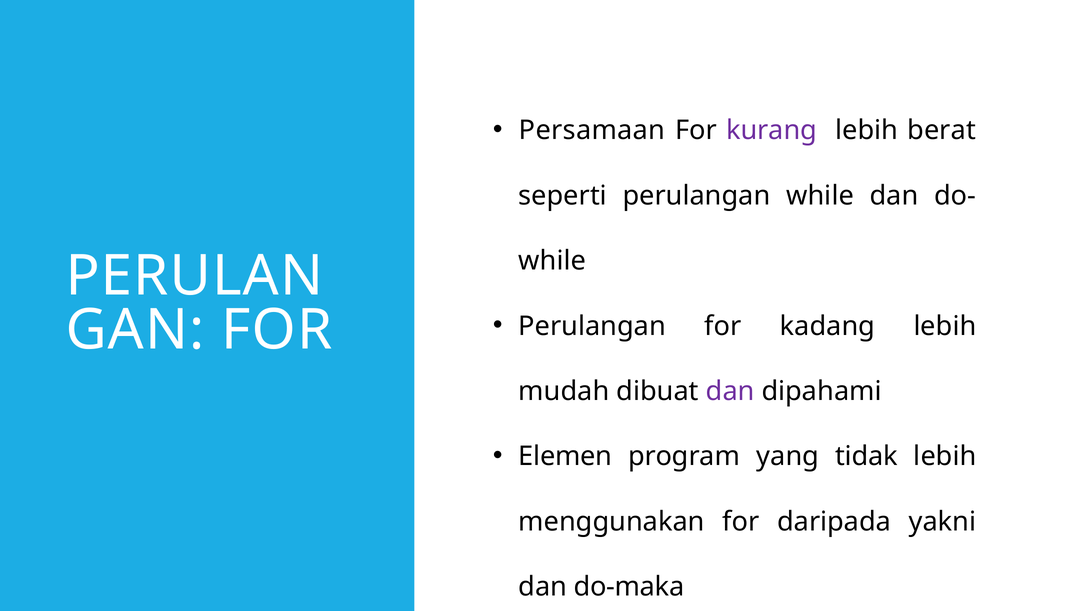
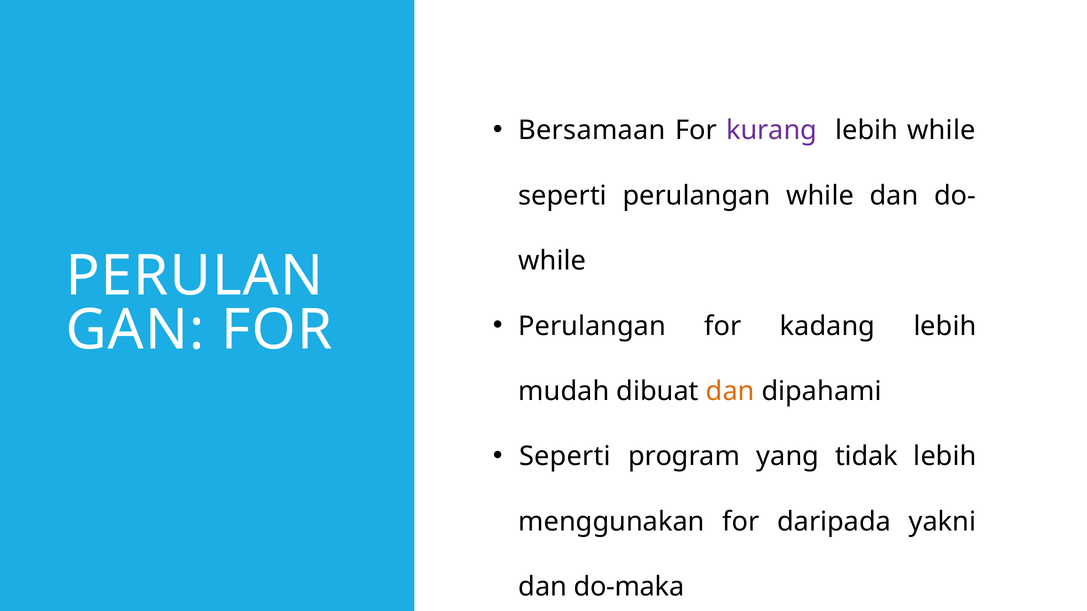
Persamaan: Persamaan -> Bersamaan
lebih berat: berat -> while
dan at (730, 391) colour: purple -> orange
Elemen at (565, 457): Elemen -> Seperti
